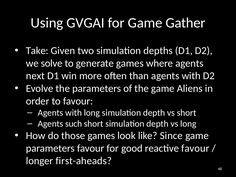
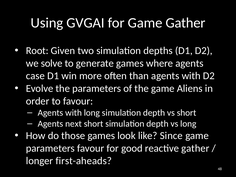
Take: Take -> Root
next: next -> case
such: such -> next
reactive favour: favour -> gather
